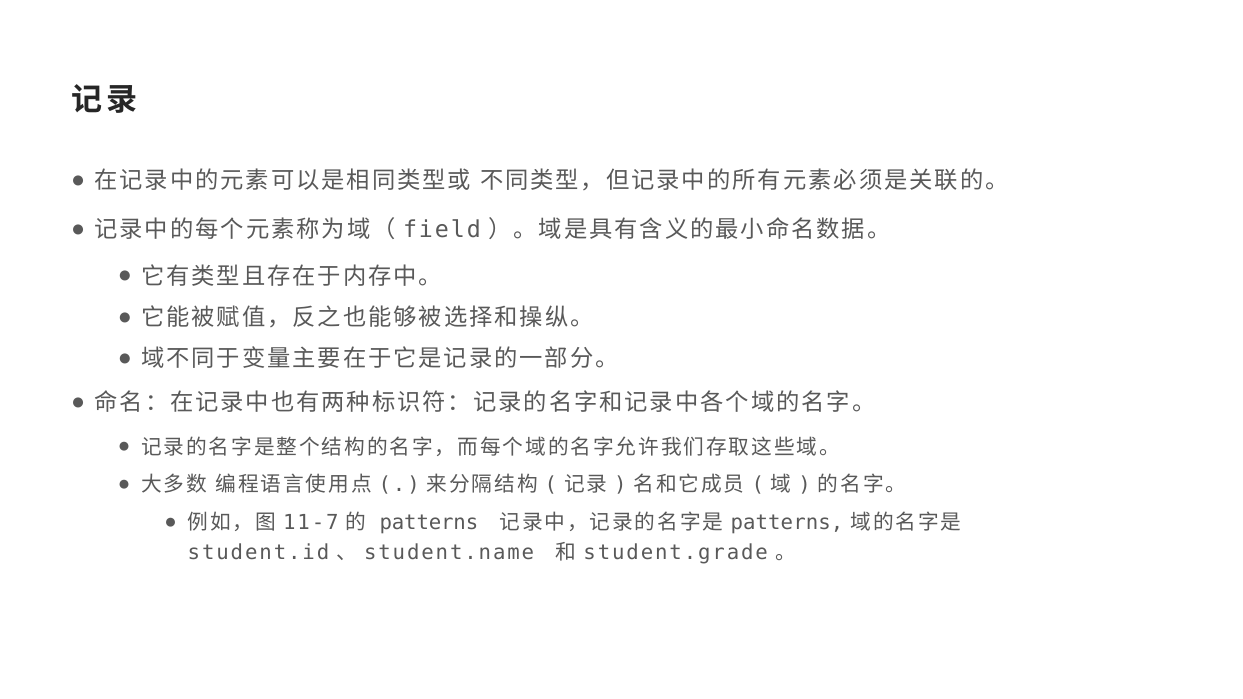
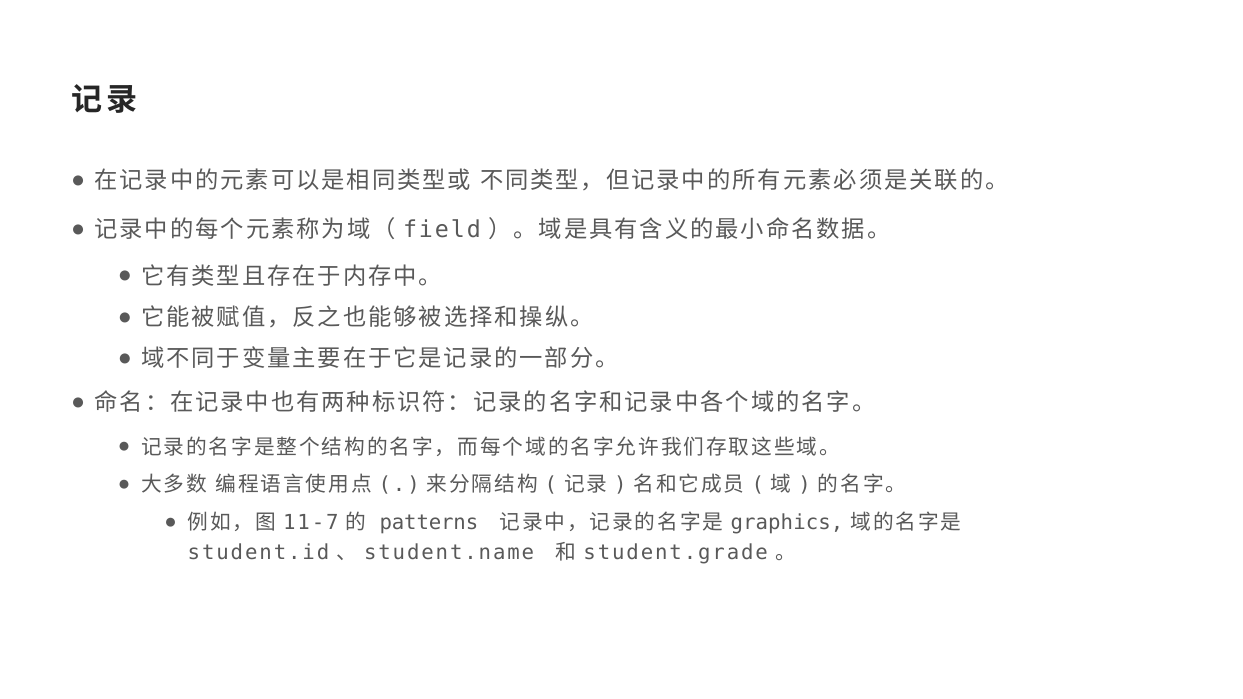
patterns at (787, 523): patterns -> graphics
